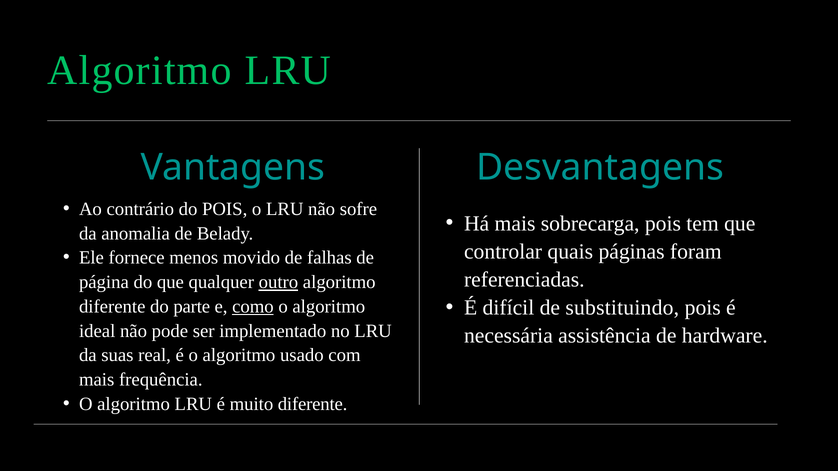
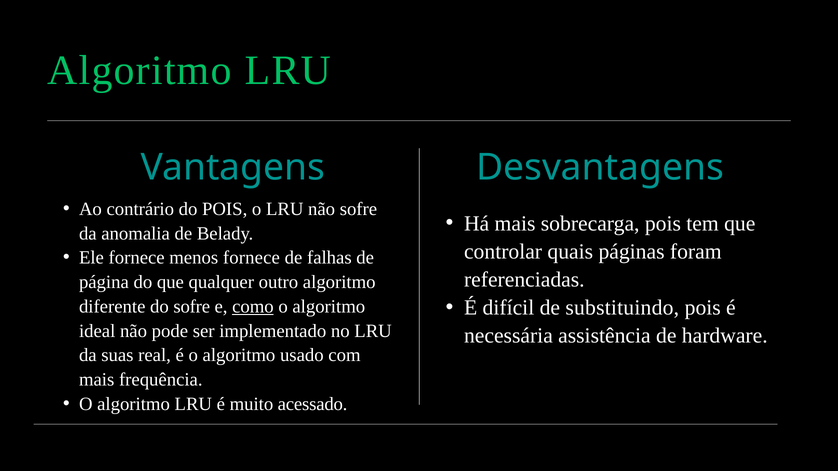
menos movido: movido -> fornece
outro underline: present -> none
do parte: parte -> sofre
muito diferente: diferente -> acessado
